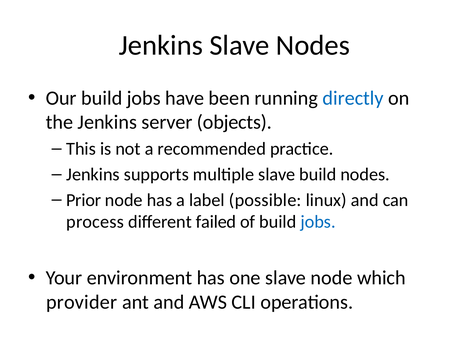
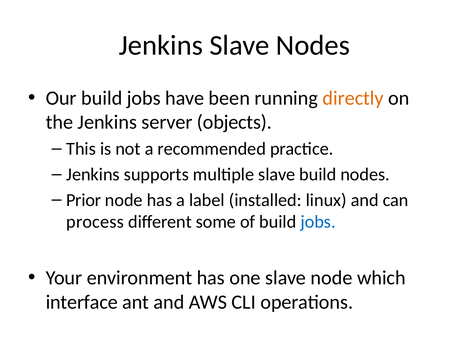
directly colour: blue -> orange
possible: possible -> installed
failed: failed -> some
provider: provider -> interface
